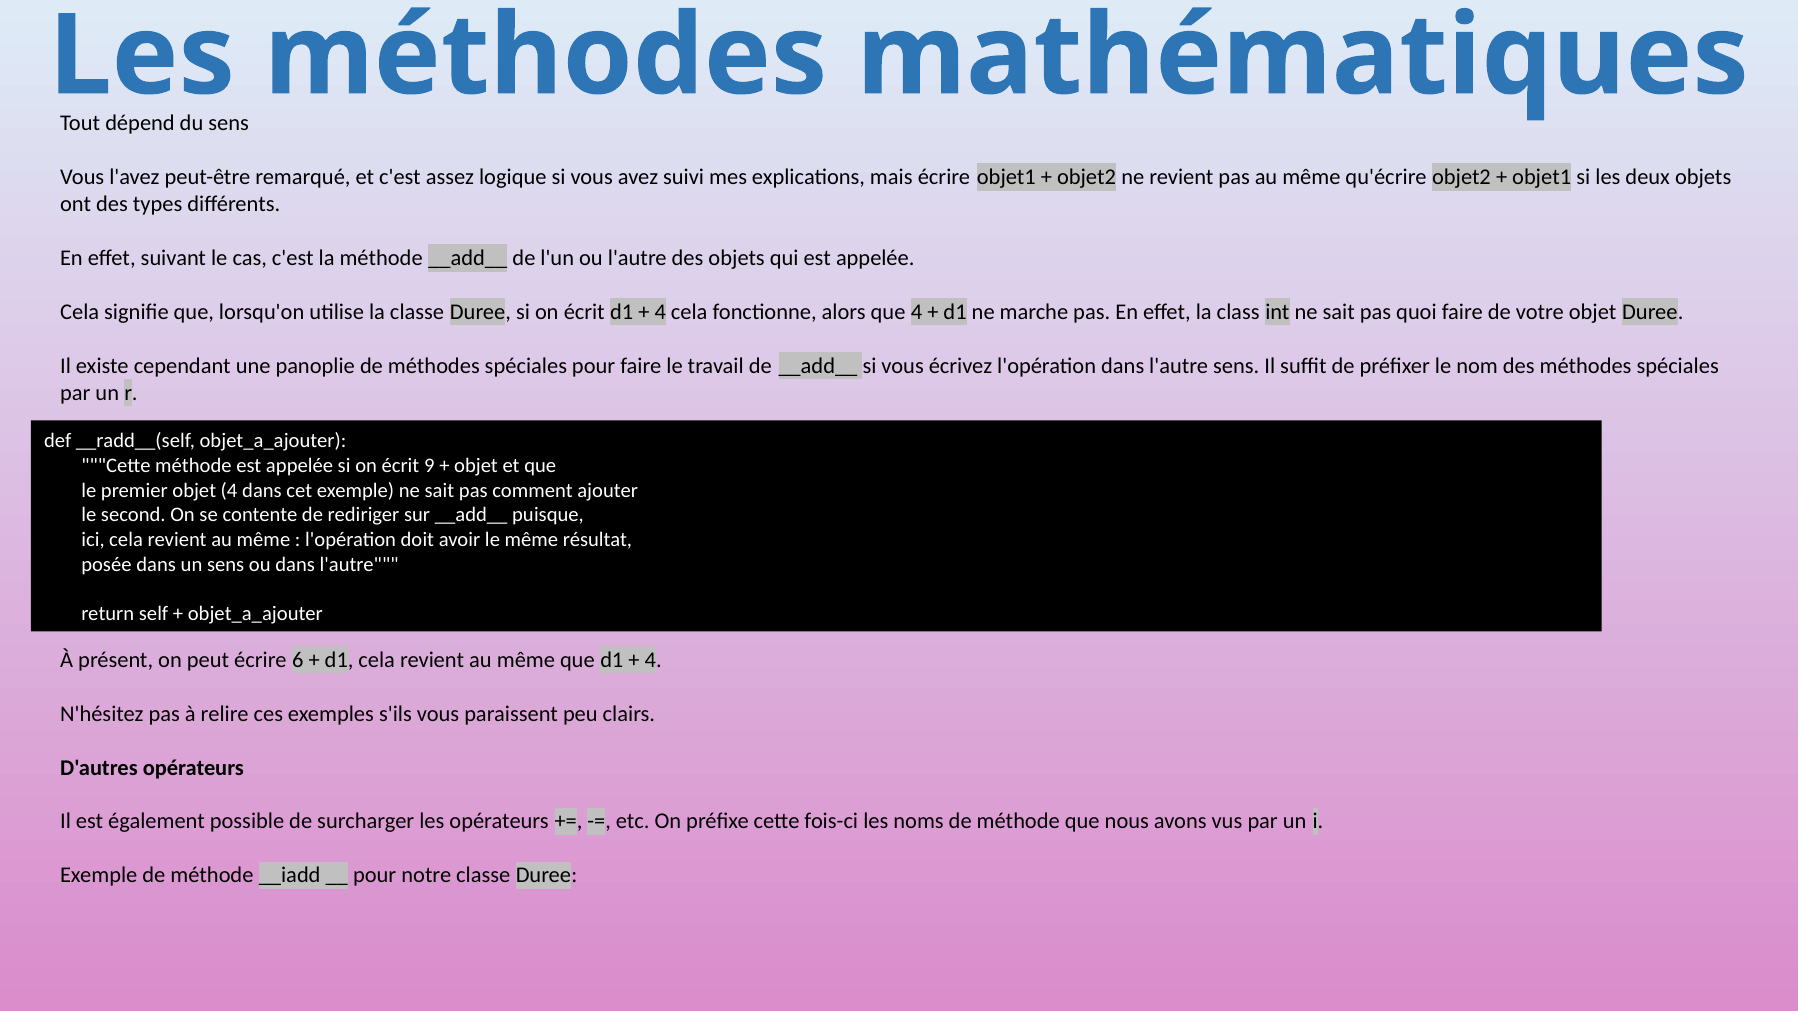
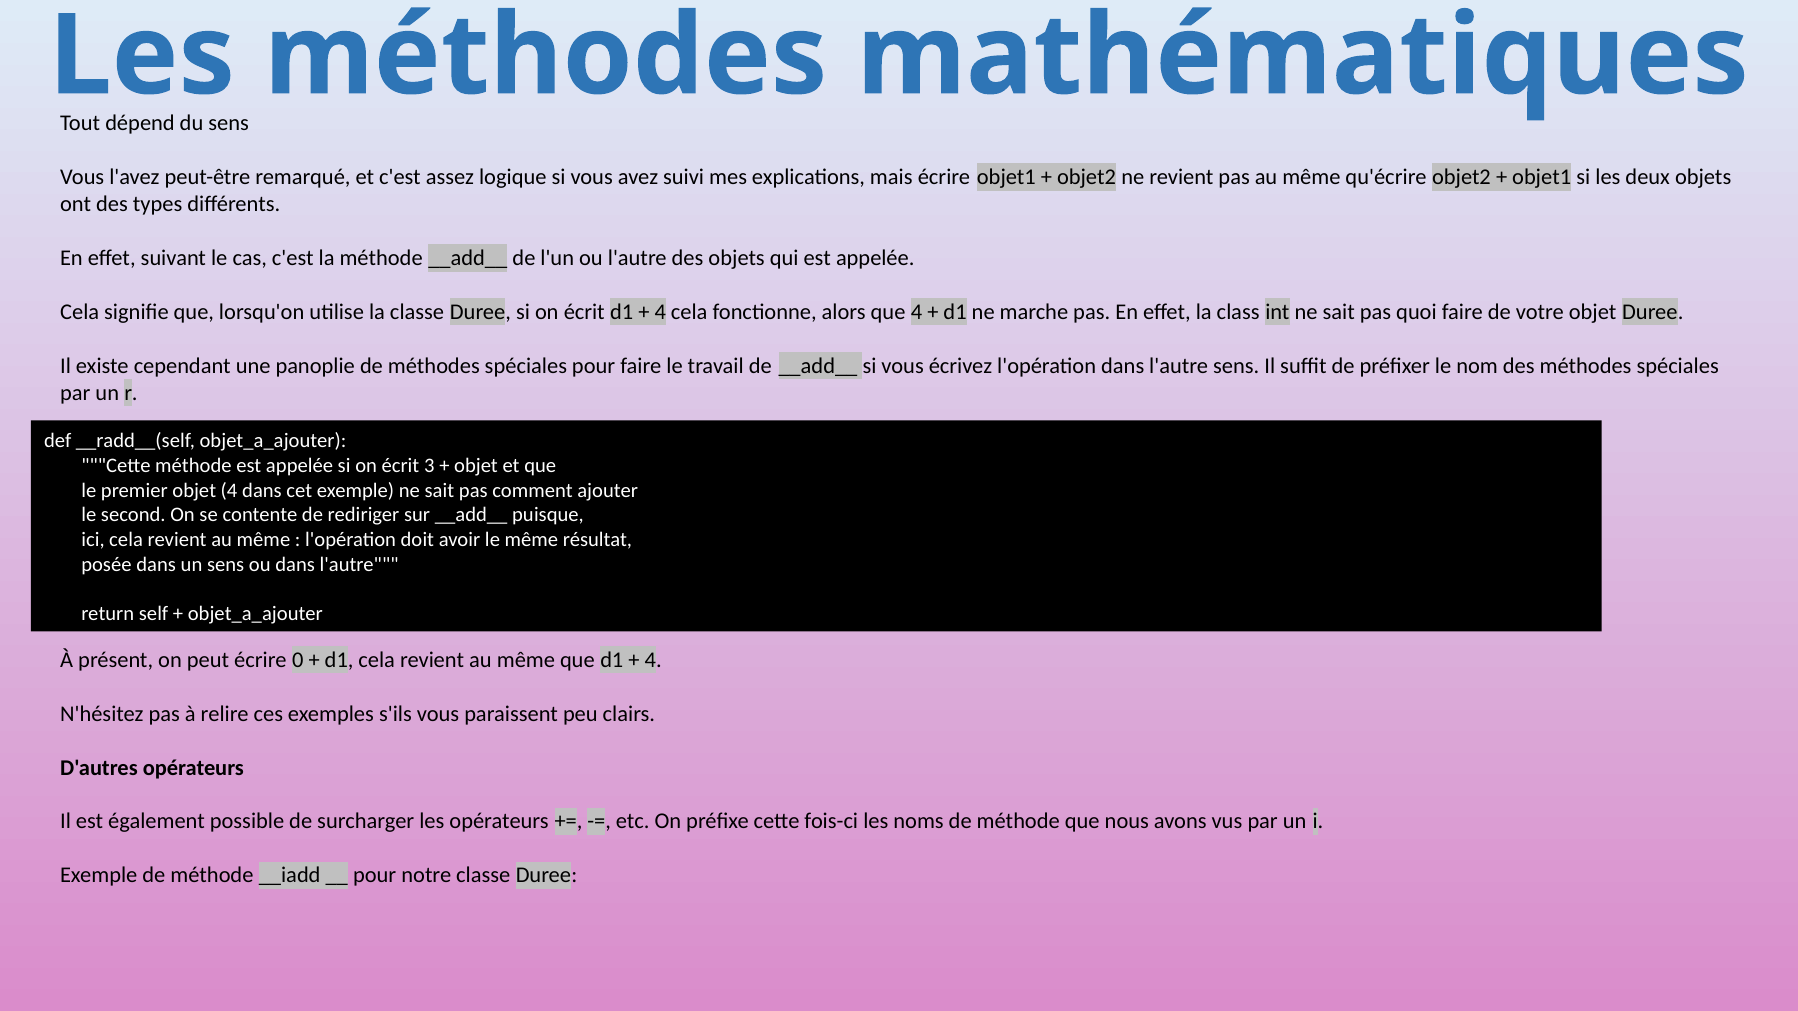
9: 9 -> 3
6: 6 -> 0
